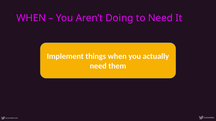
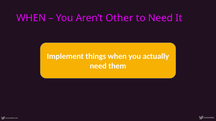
Doing: Doing -> Other
